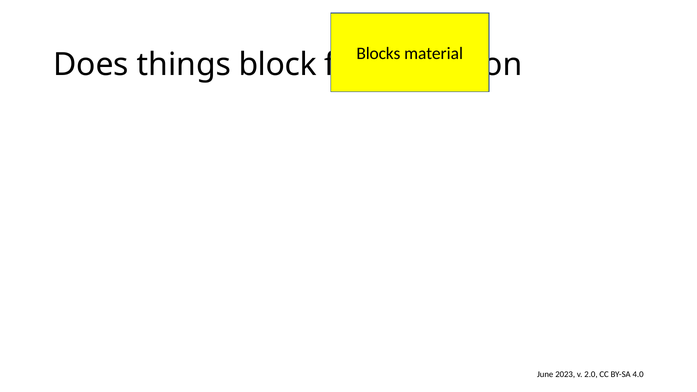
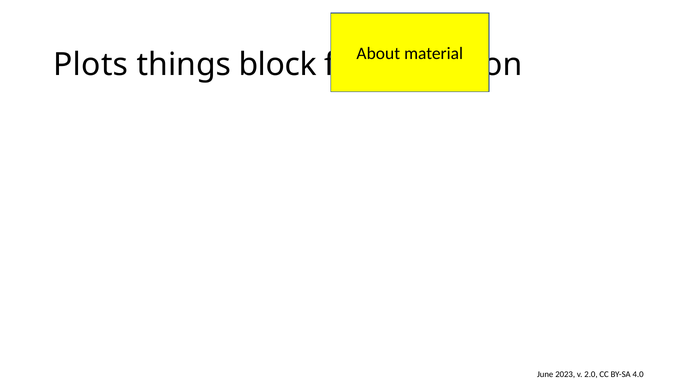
Blocks: Blocks -> About
Does: Does -> Plots
